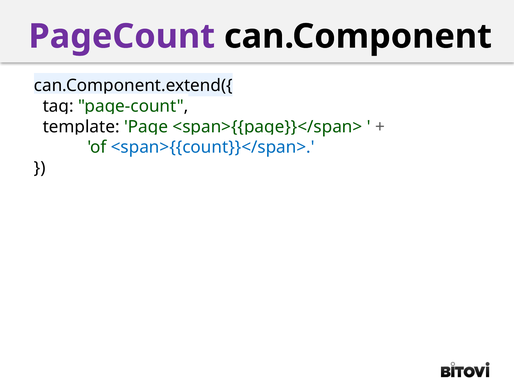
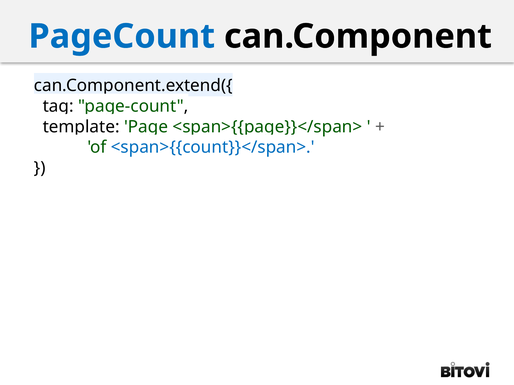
PageCount colour: purple -> blue
